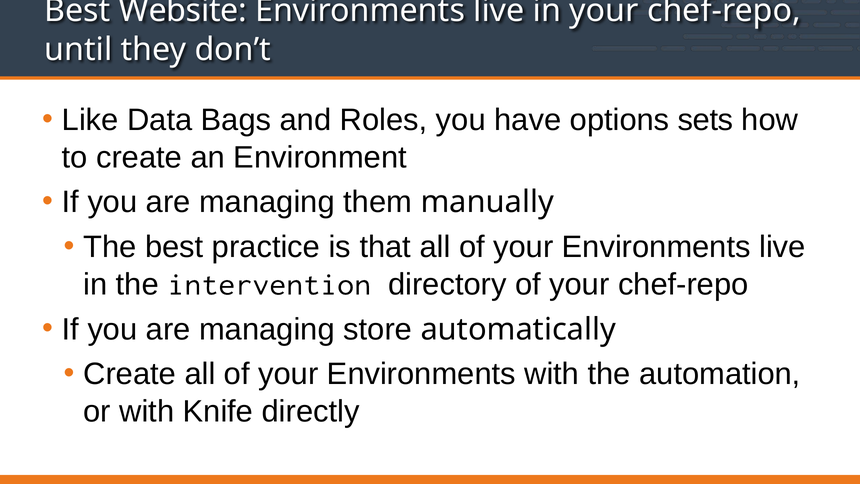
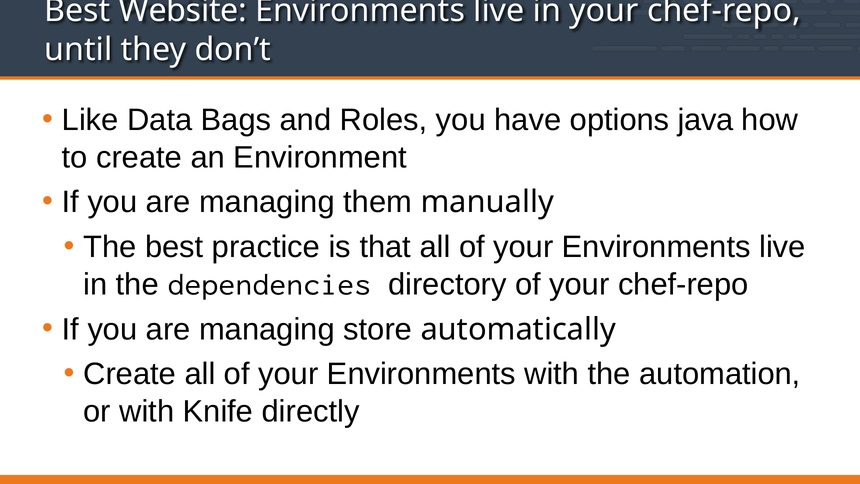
sets: sets -> java
intervention: intervention -> dependencies
